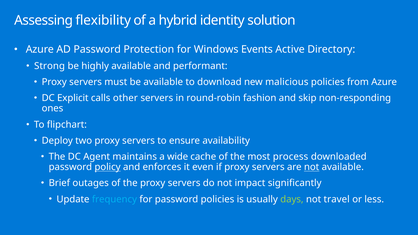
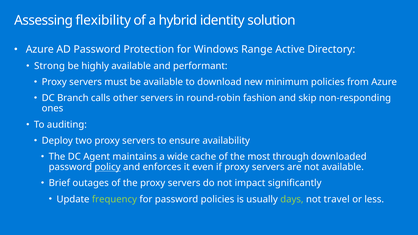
Events: Events -> Range
malicious: malicious -> minimum
Explicit: Explicit -> Branch
flipchart: flipchart -> auditing
process: process -> through
not at (312, 167) underline: present -> none
frequency colour: light blue -> light green
